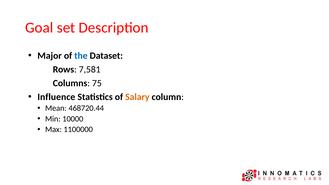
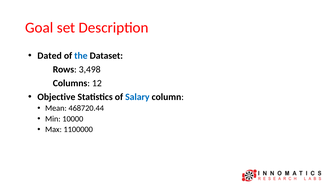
Major: Major -> Dated
7,581: 7,581 -> 3,498
75: 75 -> 12
Influence: Influence -> Objective
Salary colour: orange -> blue
